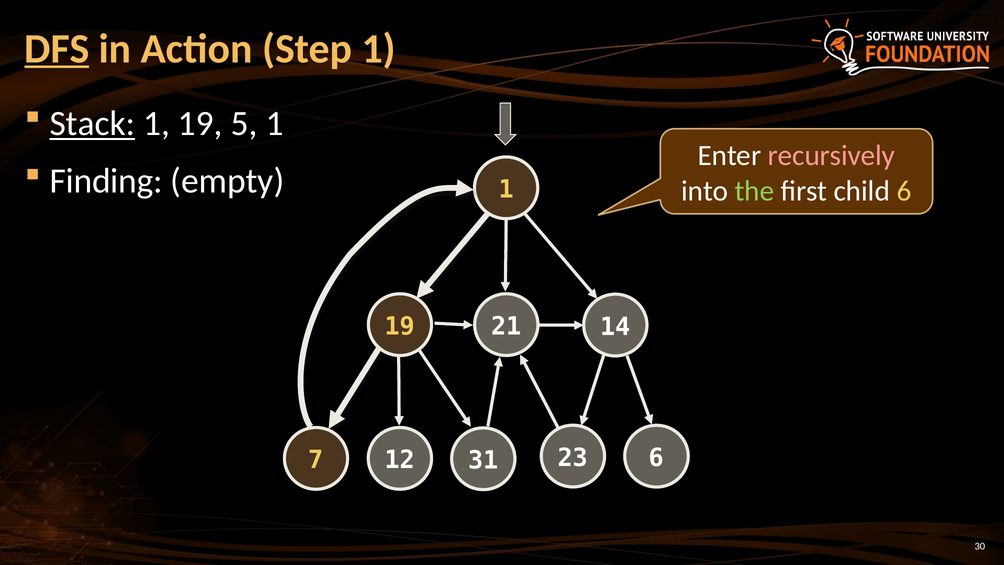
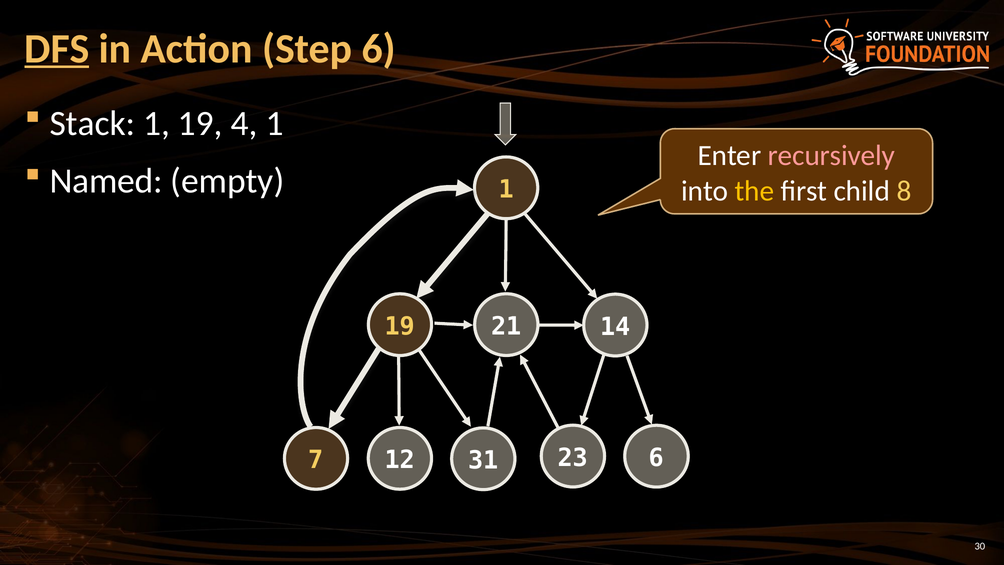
Step 1: 1 -> 6
Stack underline: present -> none
5: 5 -> 4
Finding: Finding -> Named
the colour: light green -> yellow
child 6: 6 -> 8
